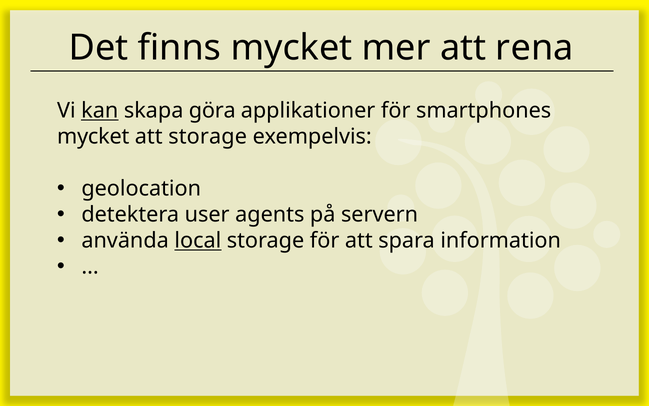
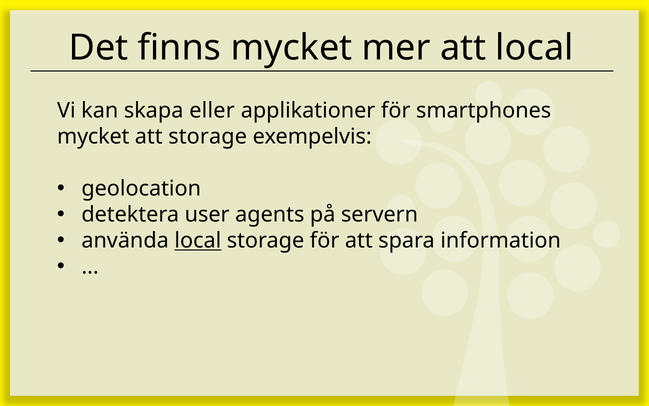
att rena: rena -> local
kan underline: present -> none
göra: göra -> eller
